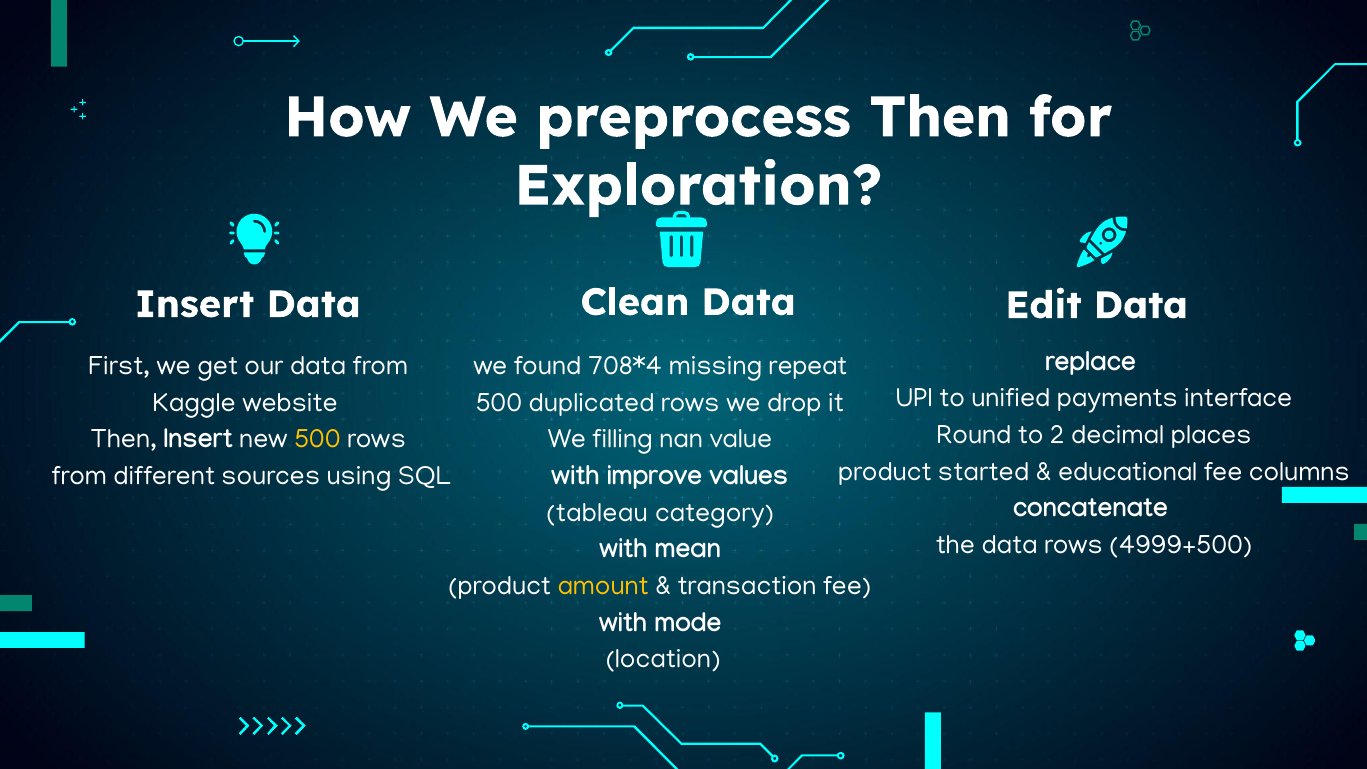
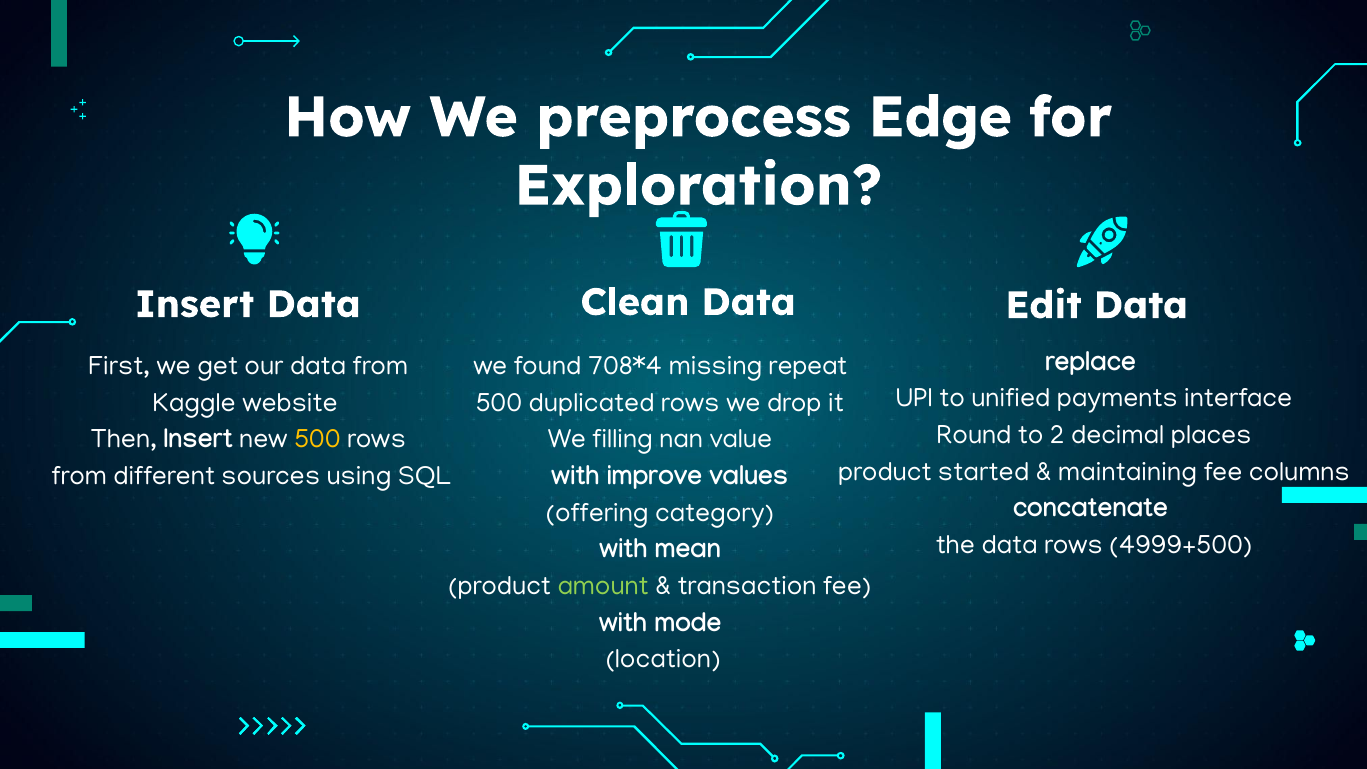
preprocess Then: Then -> Edge
educational: educational -> maintaining
tableau: tableau -> offering
amount colour: yellow -> light green
